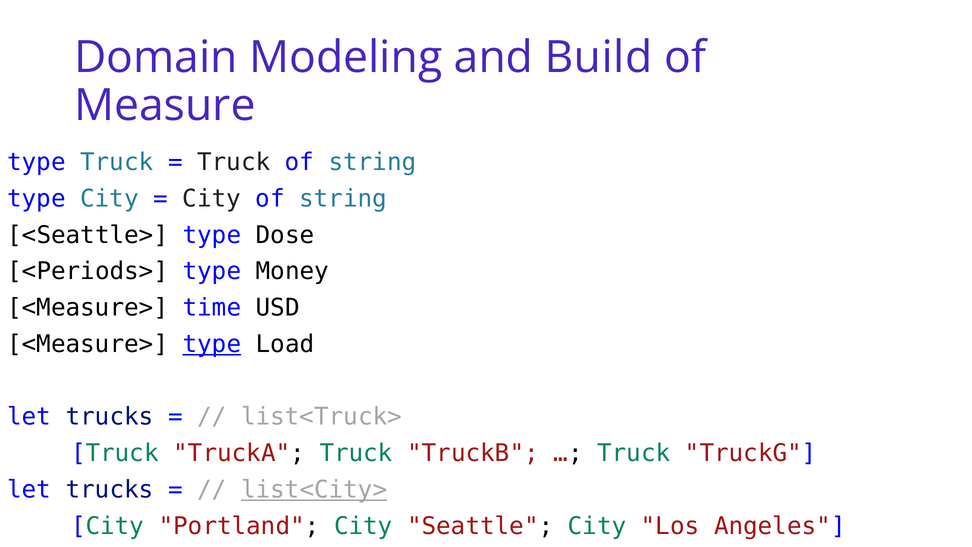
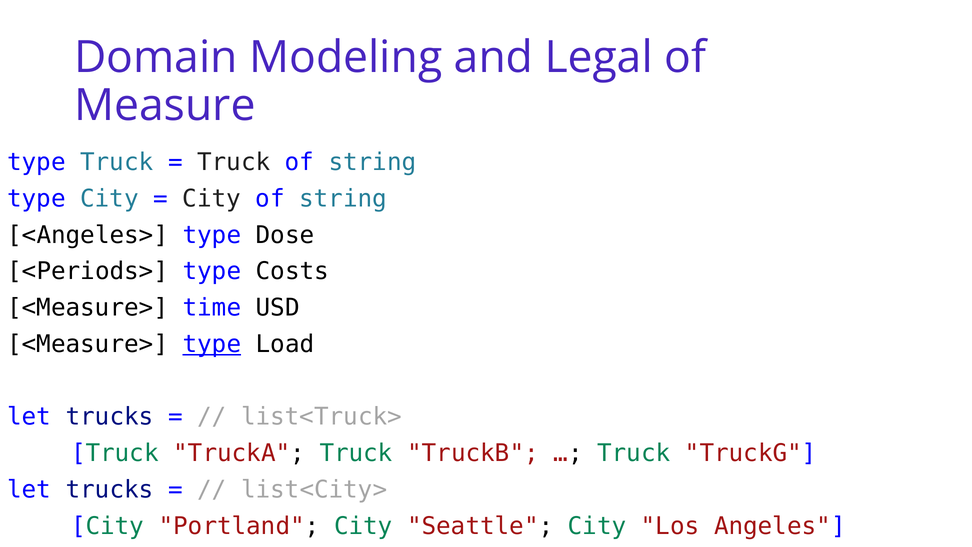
Build: Build -> Legal
<Seattle>: <Seattle> -> <Angeles>
Money: Money -> Costs
list<City> underline: present -> none
